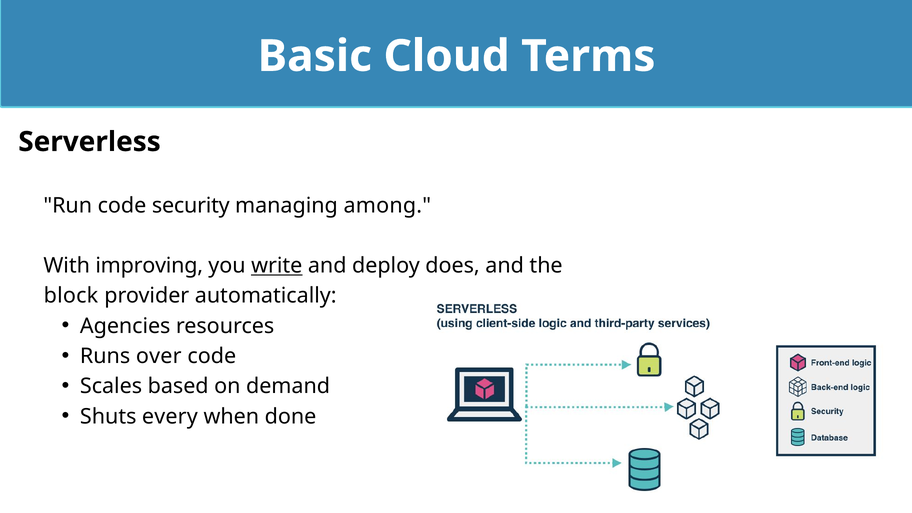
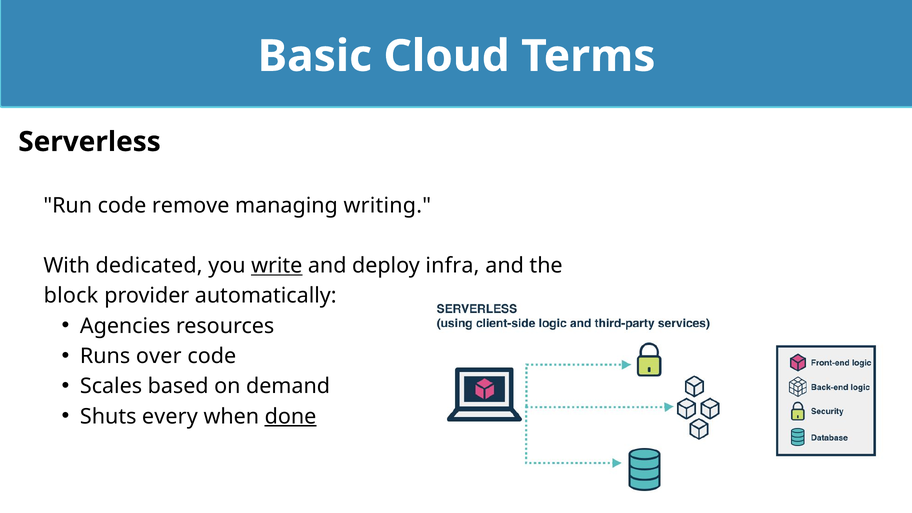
security: security -> remove
among: among -> writing
improving: improving -> dedicated
does: does -> infra
done underline: none -> present
